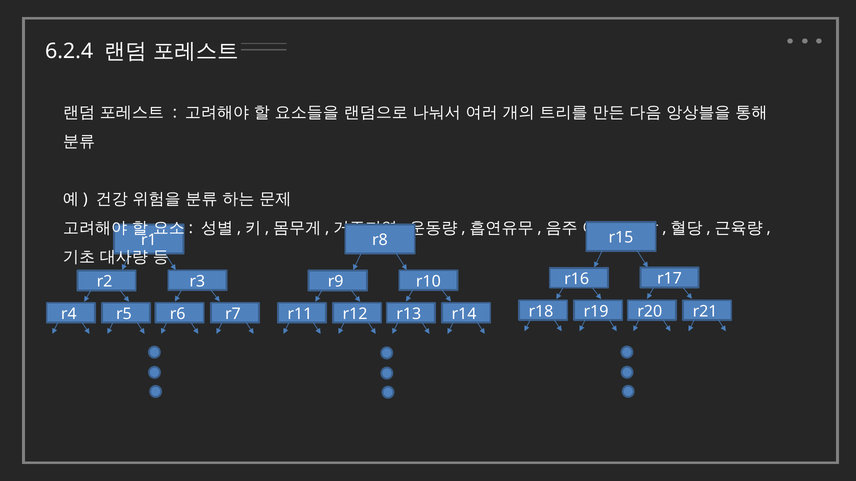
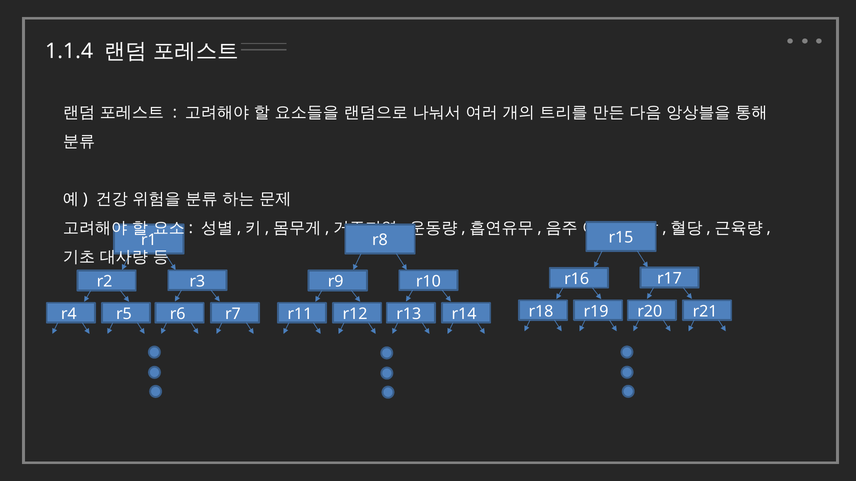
6.2.4: 6.2.4 -> 1.1.4
